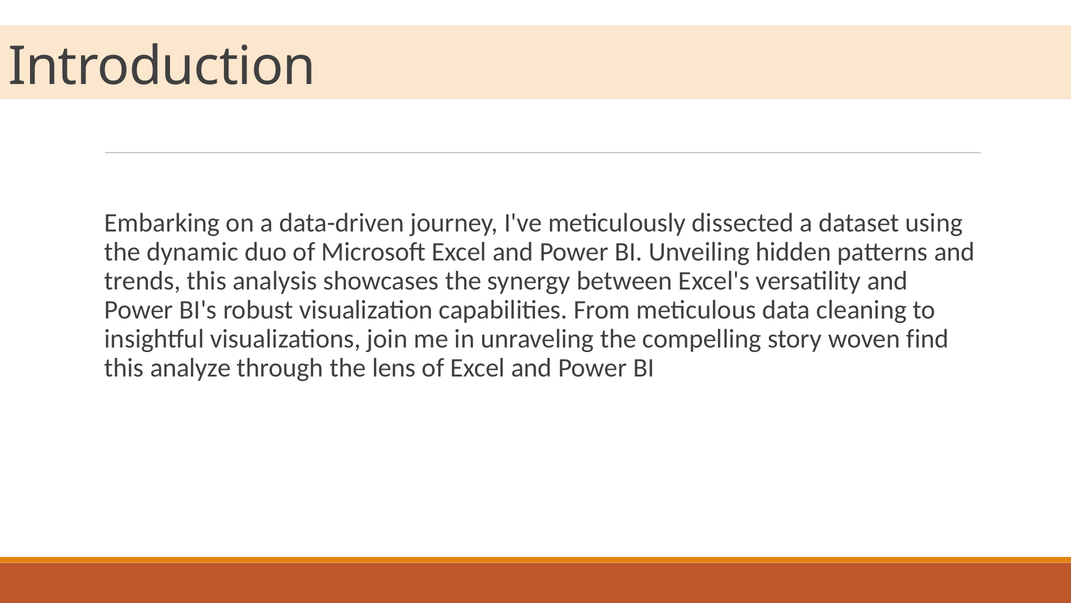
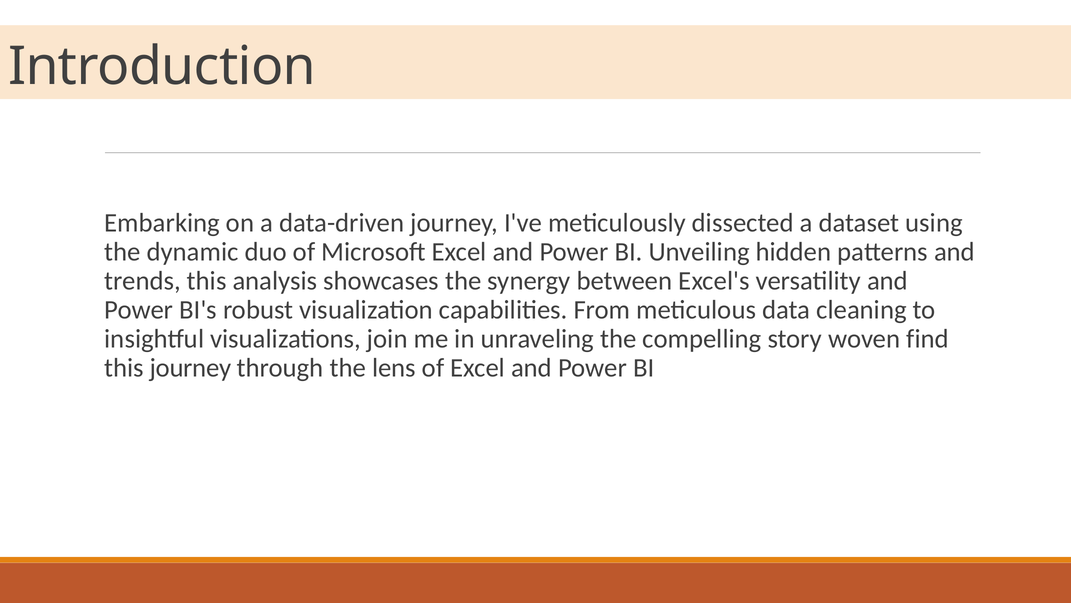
this analyze: analyze -> journey
